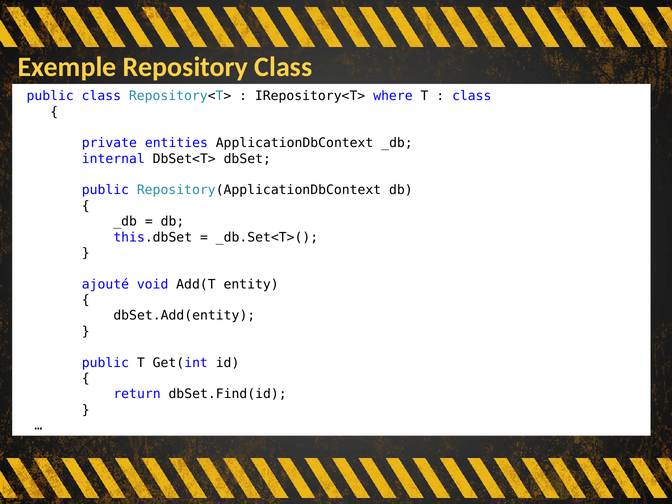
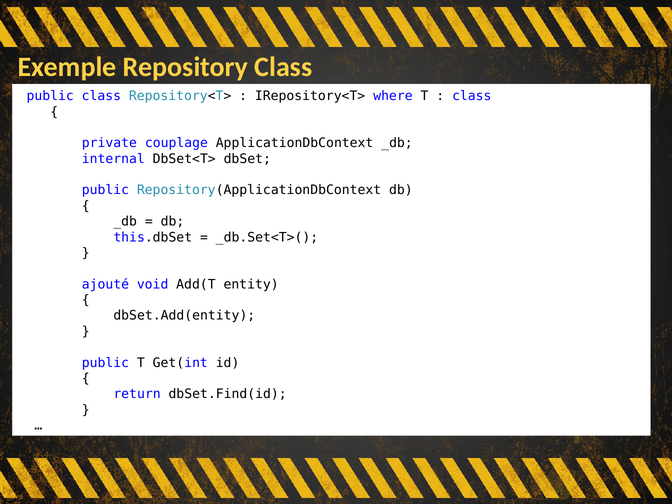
entities: entities -> couplage
